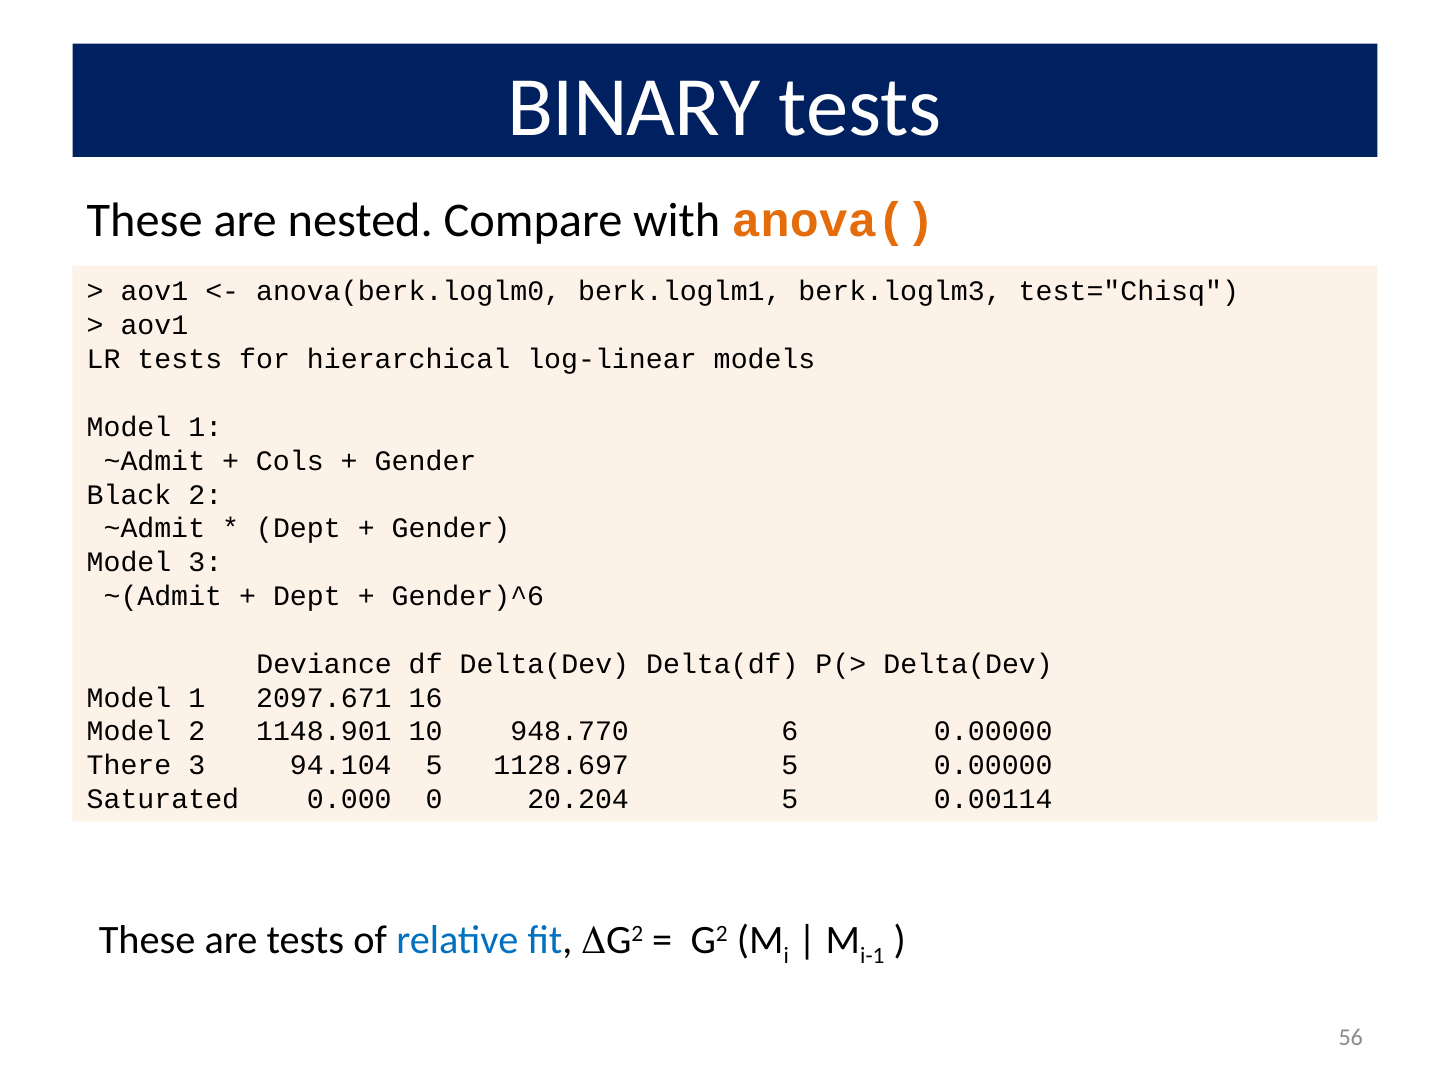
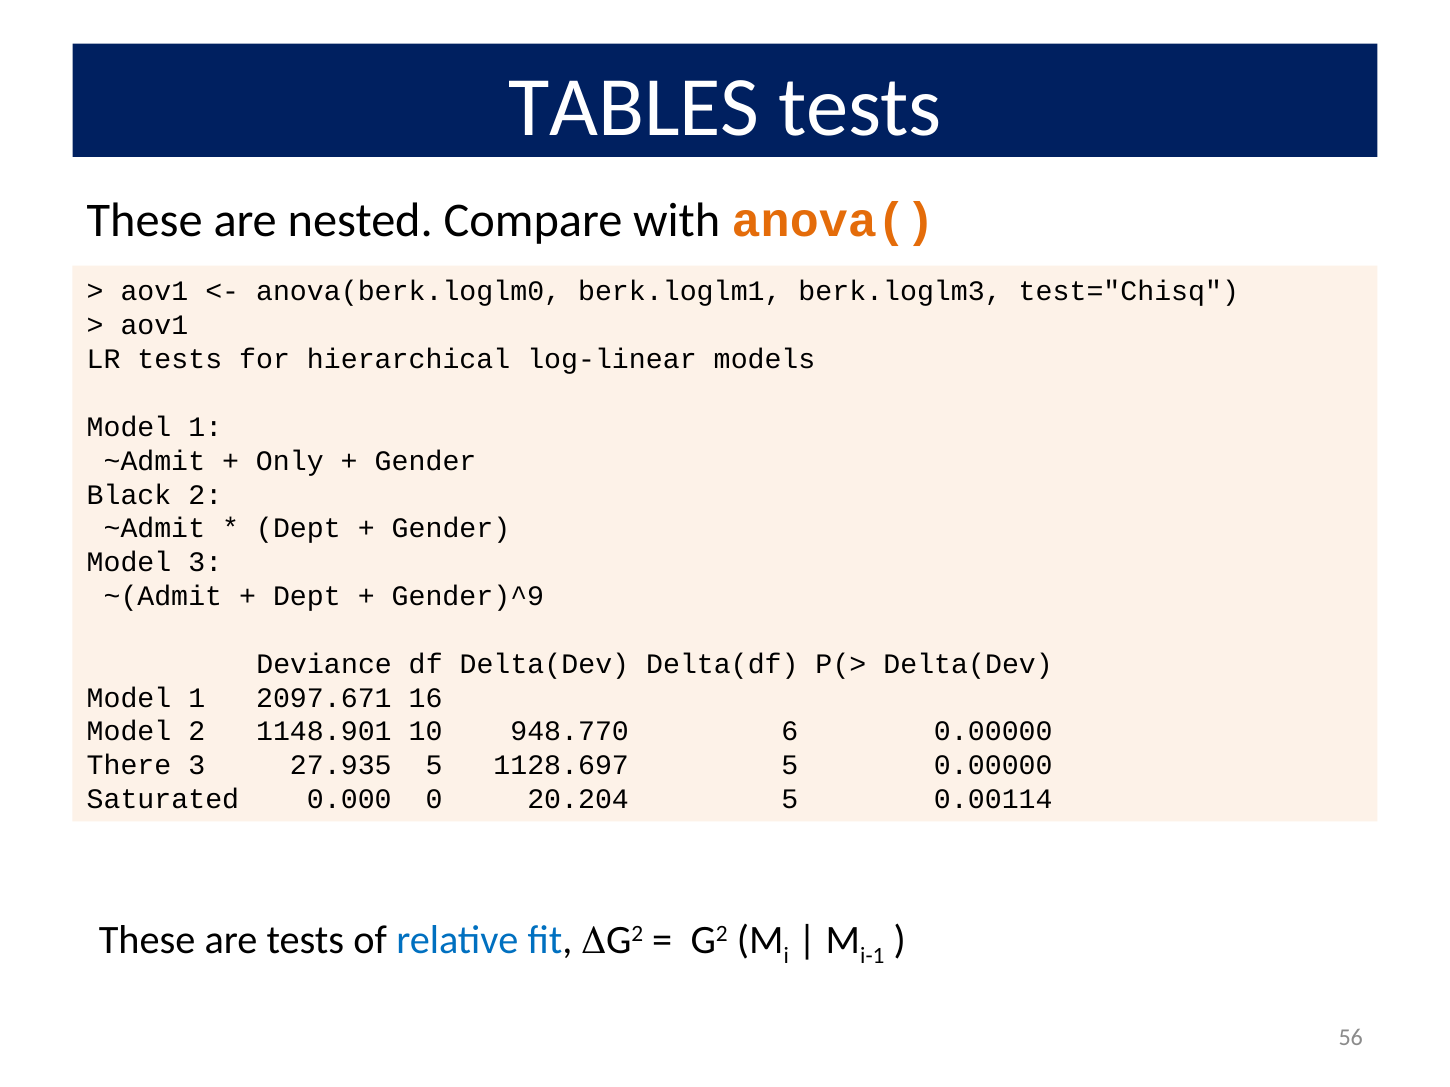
BINARY: BINARY -> TABLES
Cols: Cols -> Only
Gender)^6: Gender)^6 -> Gender)^9
94.104: 94.104 -> 27.935
